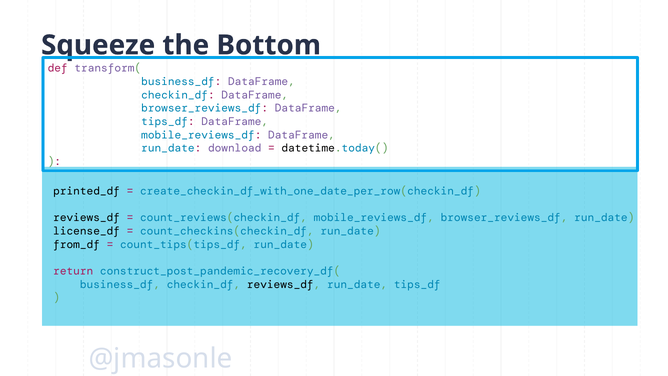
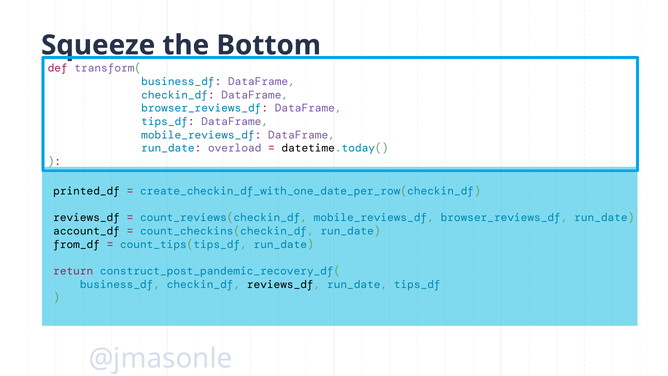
download: download -> overload
license_df: license_df -> account_df
